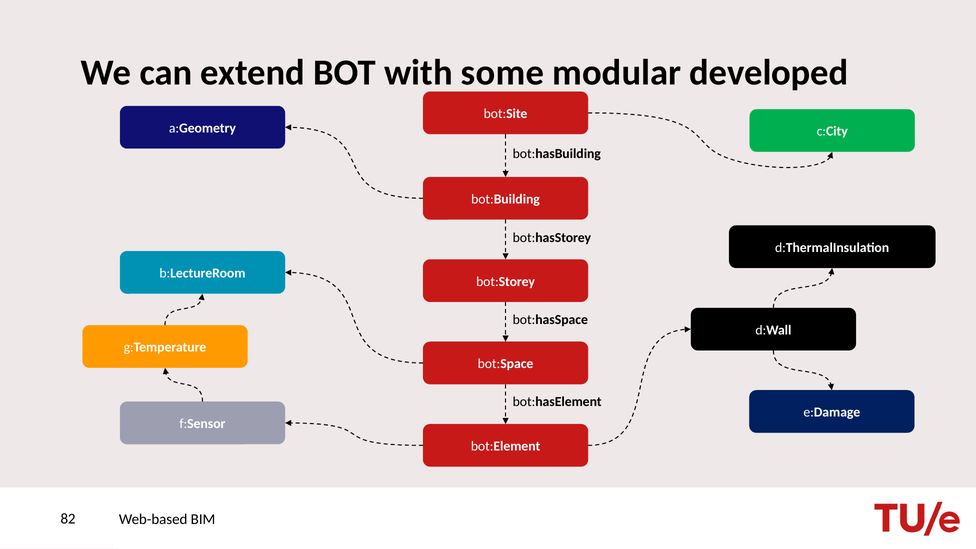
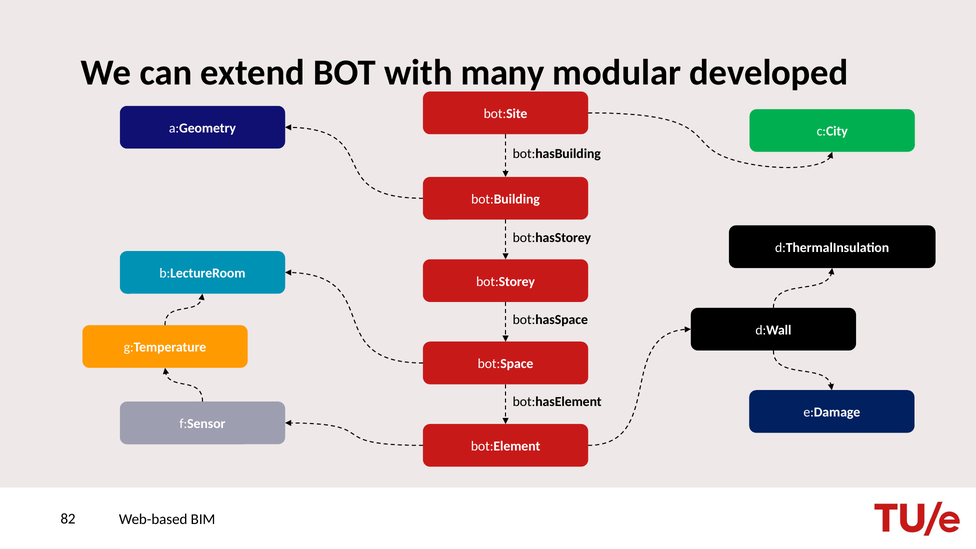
some: some -> many
